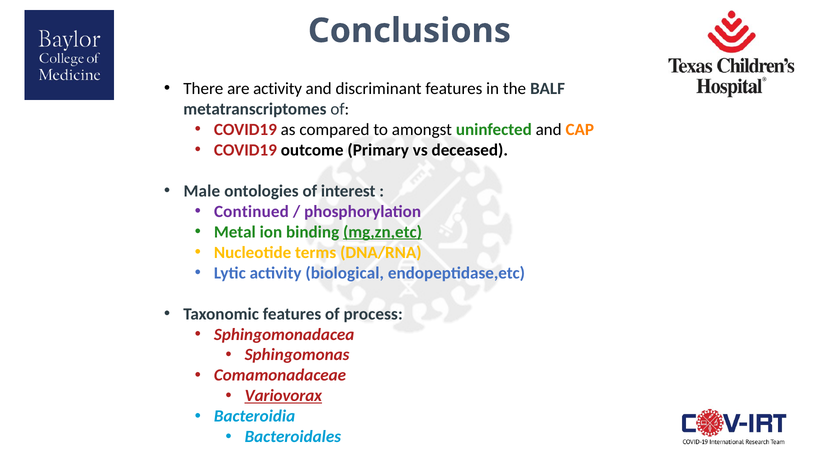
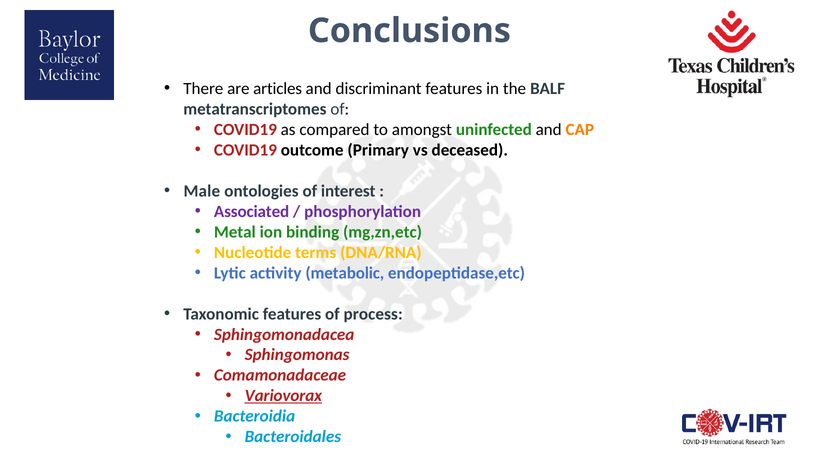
are activity: activity -> articles
Continued: Continued -> Associated
mg,zn,etc underline: present -> none
biological: biological -> metabolic
